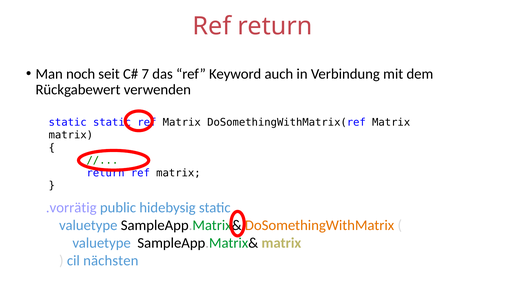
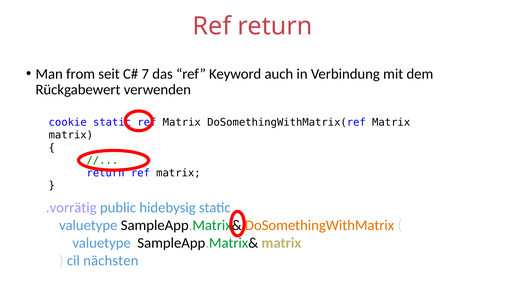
noch: noch -> from
static at (68, 122): static -> cookie
